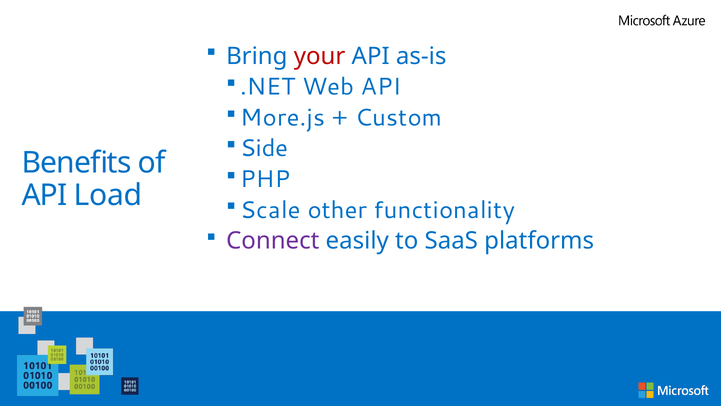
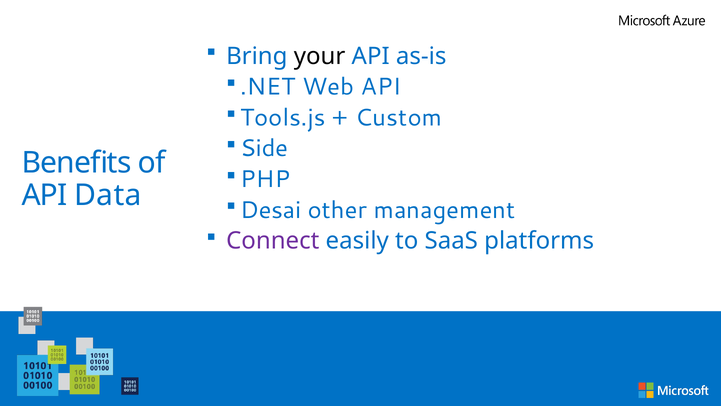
your colour: red -> black
More.js: More.js -> Tools.js
Load: Load -> Data
Scale: Scale -> Desai
functionality: functionality -> management
